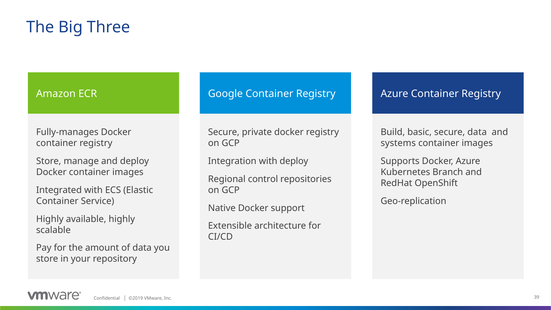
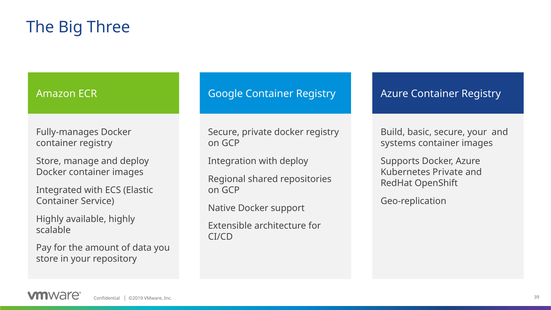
secure data: data -> your
Kubernetes Branch: Branch -> Private
control: control -> shared
